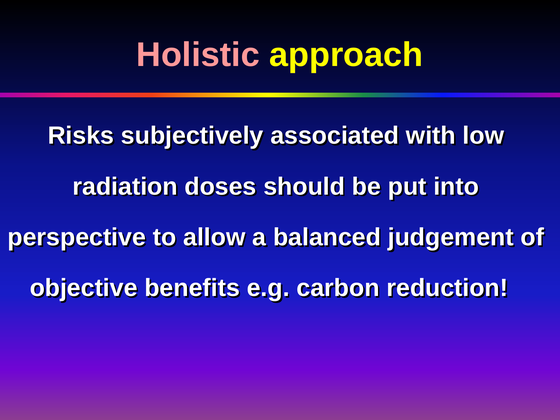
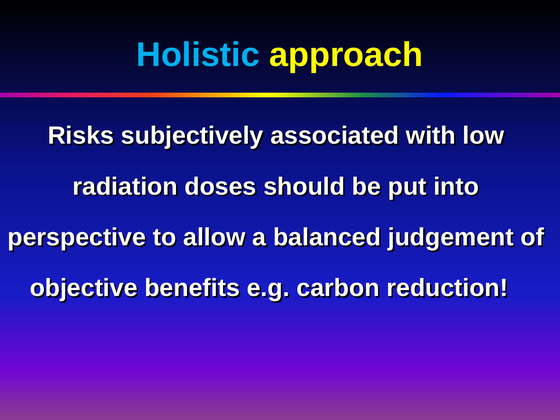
Holistic colour: pink -> light blue
